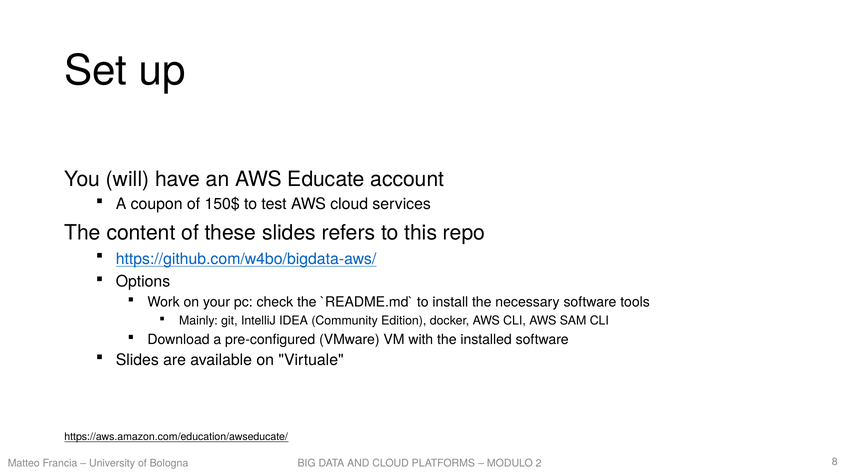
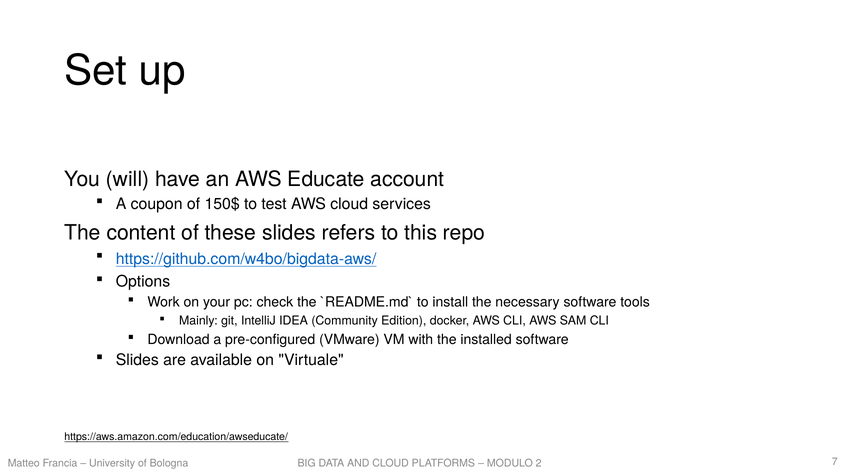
8: 8 -> 7
